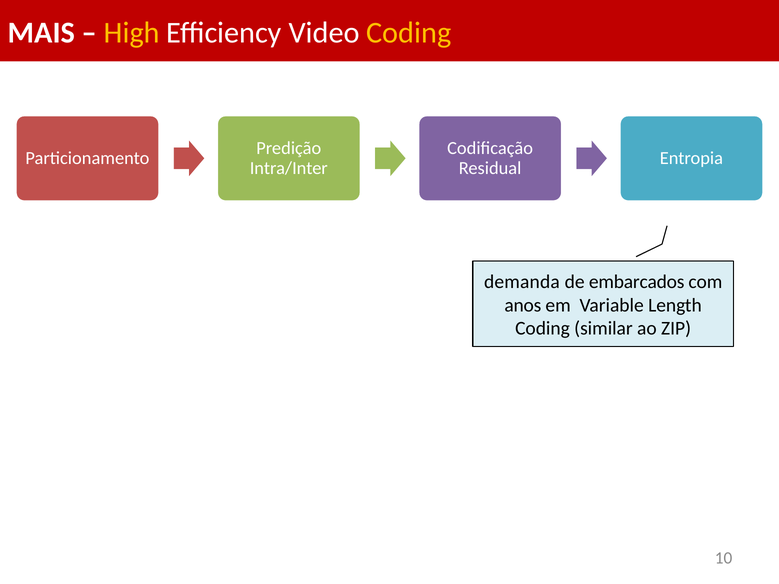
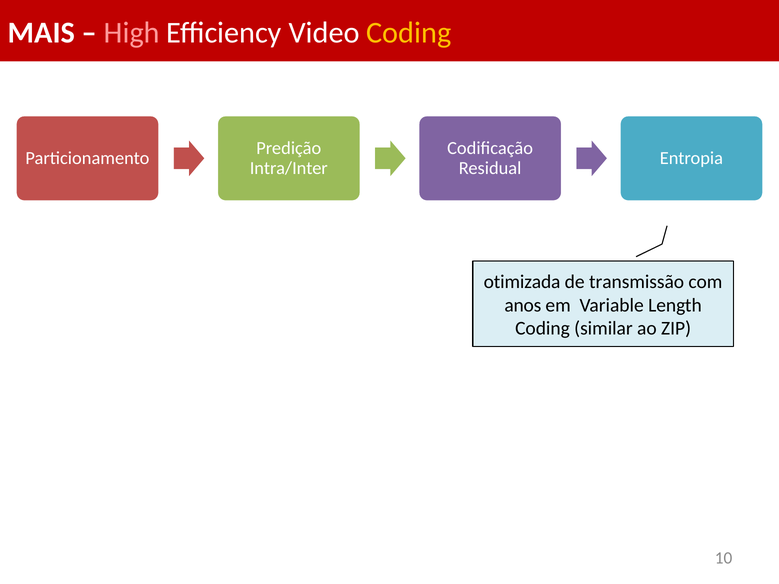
High colour: yellow -> pink
demanda: demanda -> otimizada
embarcados: embarcados -> transmissão
